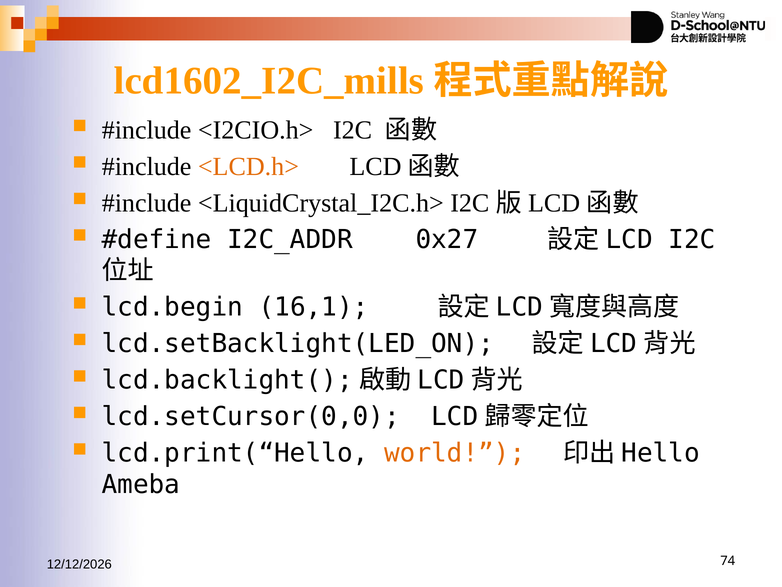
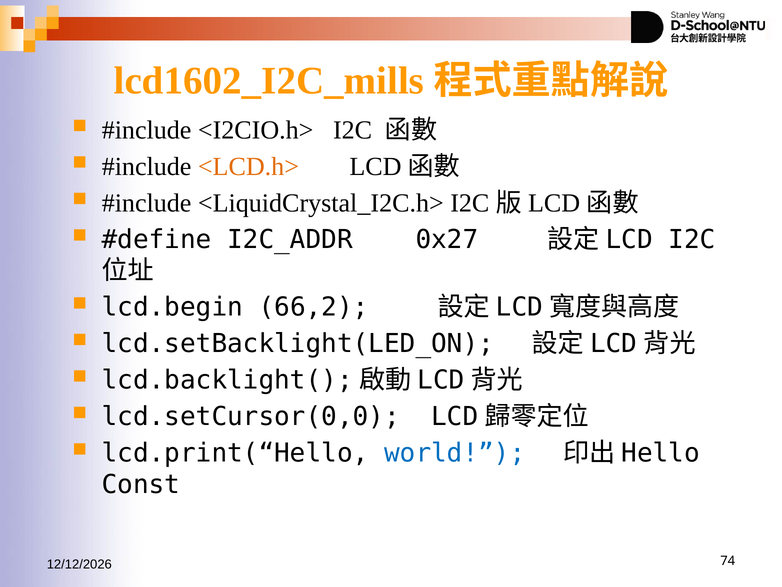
16,1: 16,1 -> 66,2
world colour: orange -> blue
Ameba: Ameba -> Const
